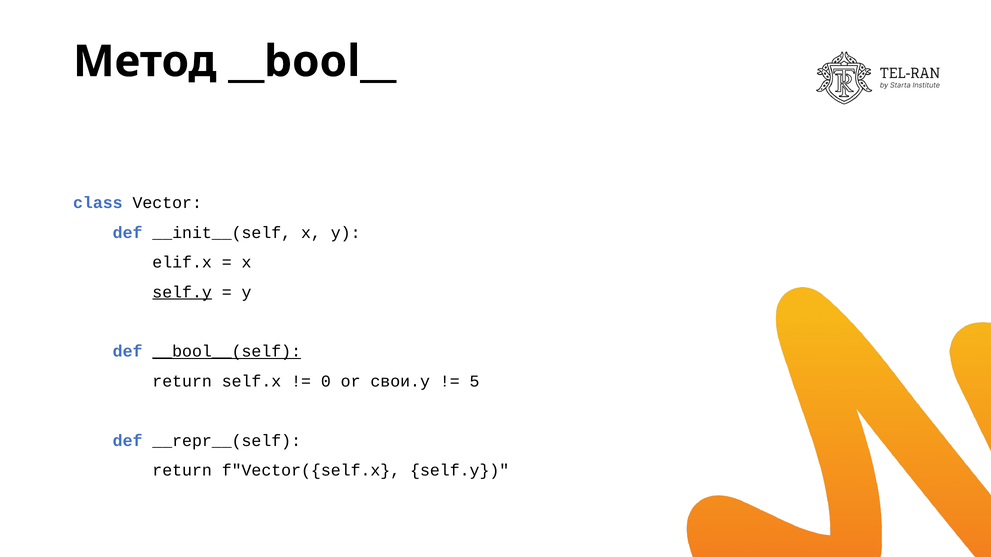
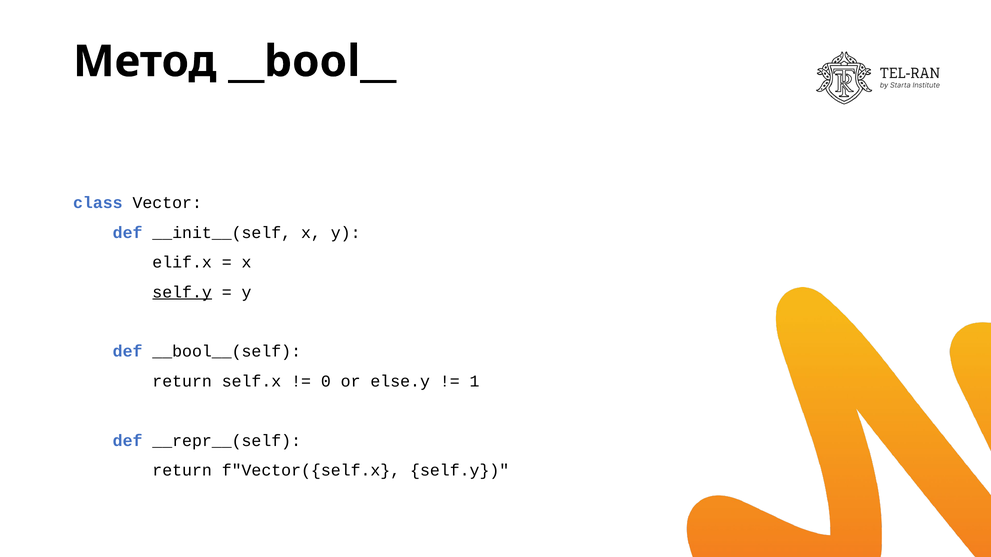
__bool__(self underline: present -> none
свои.y: свои.y -> else.y
5: 5 -> 1
